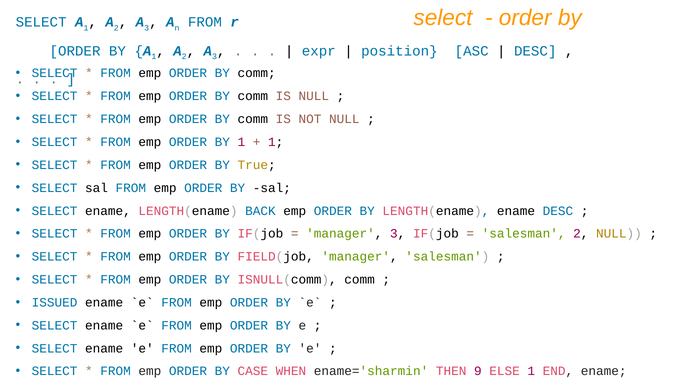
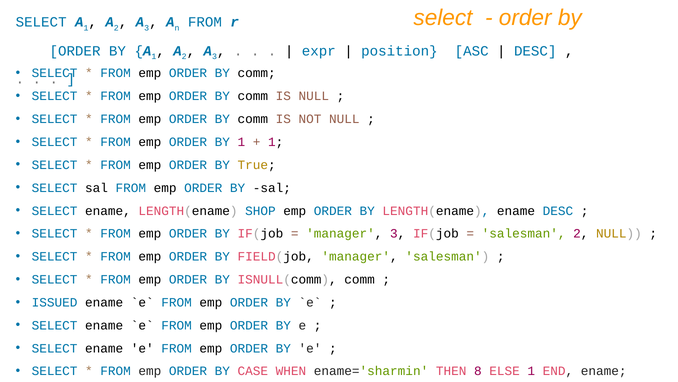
BACK: BACK -> SHOP
9: 9 -> 8
